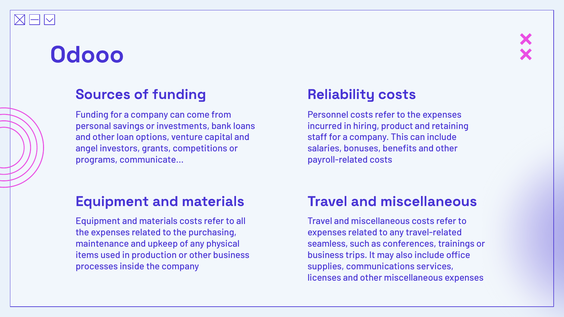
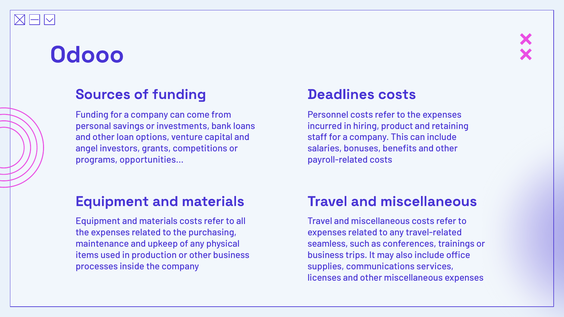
Reliability: Reliability -> Deadlines
communicate…: communicate… -> opportunities…
